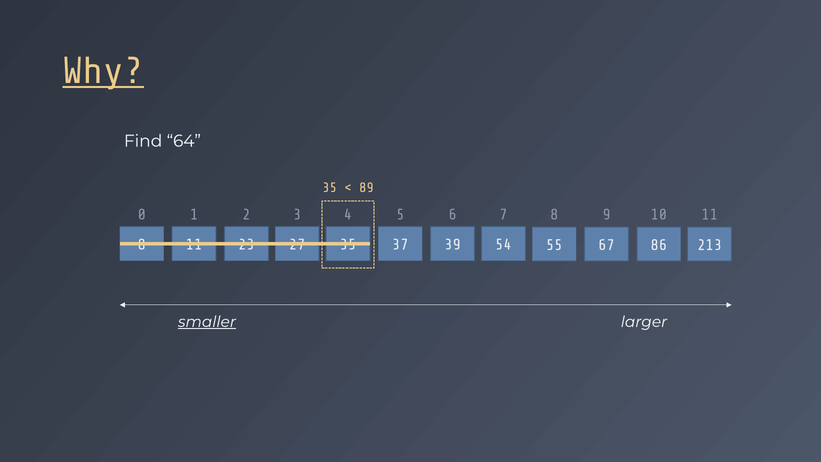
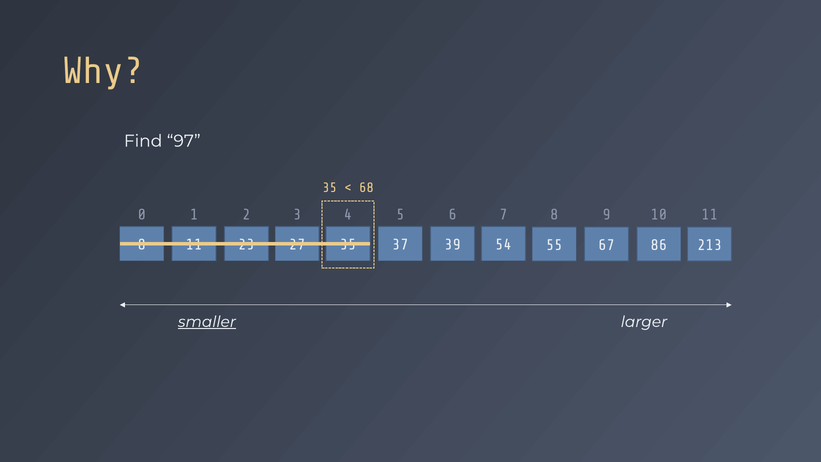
Why underline: present -> none
64: 64 -> 97
89: 89 -> 68
